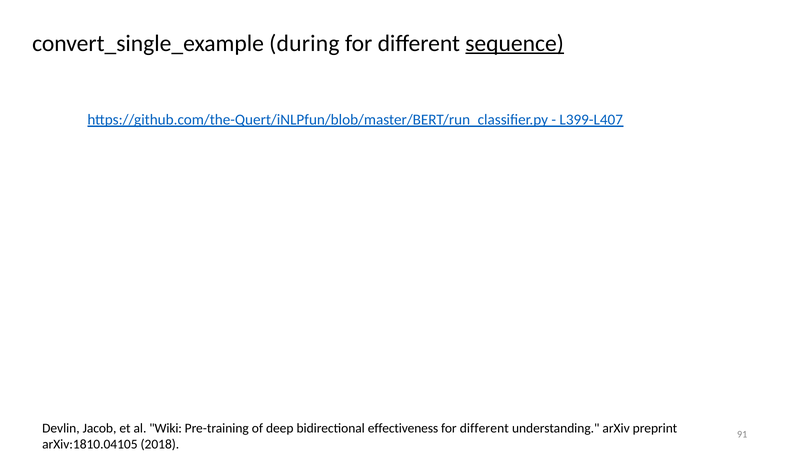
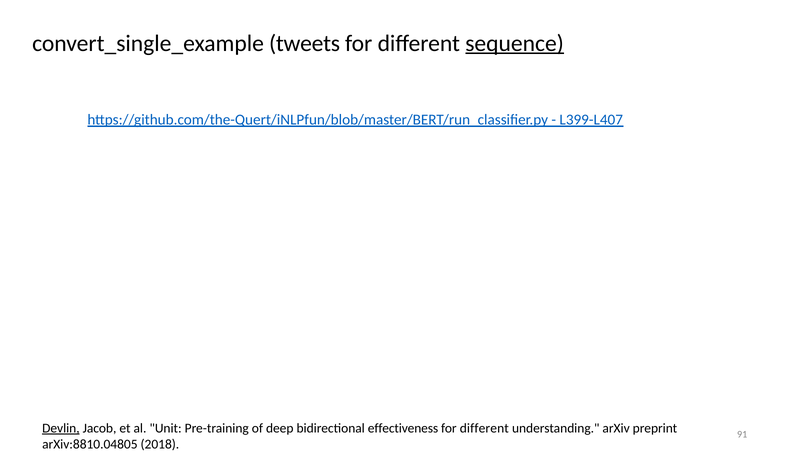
during: during -> tweets
Devlin underline: none -> present
Wiki: Wiki -> Unit
arXiv:1810.04105: arXiv:1810.04105 -> arXiv:8810.04805
